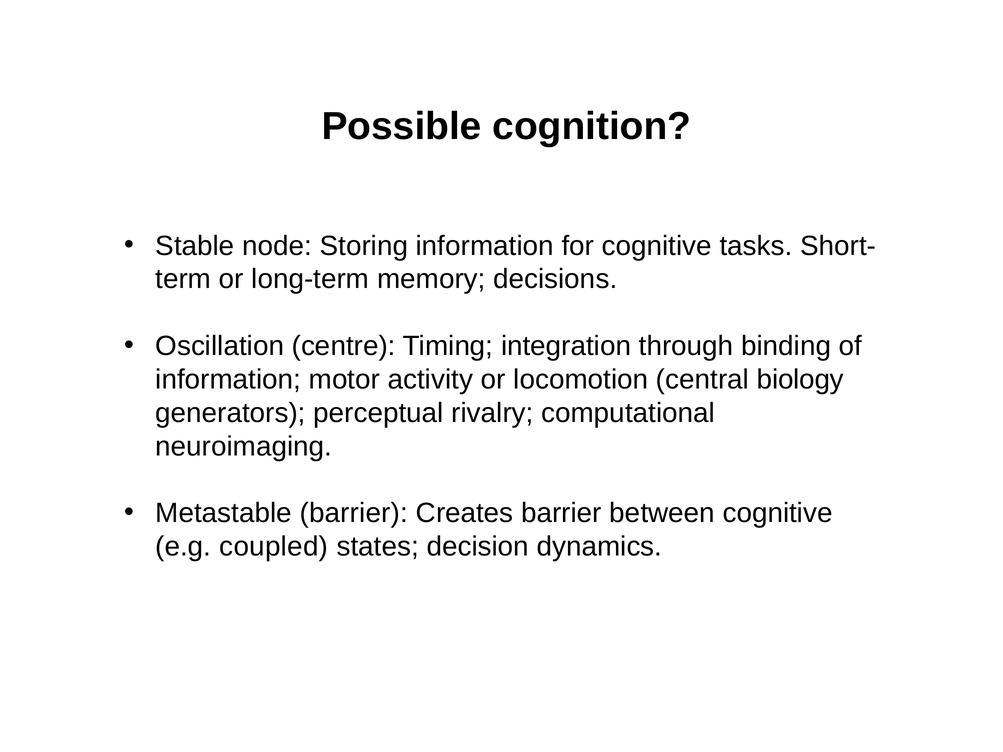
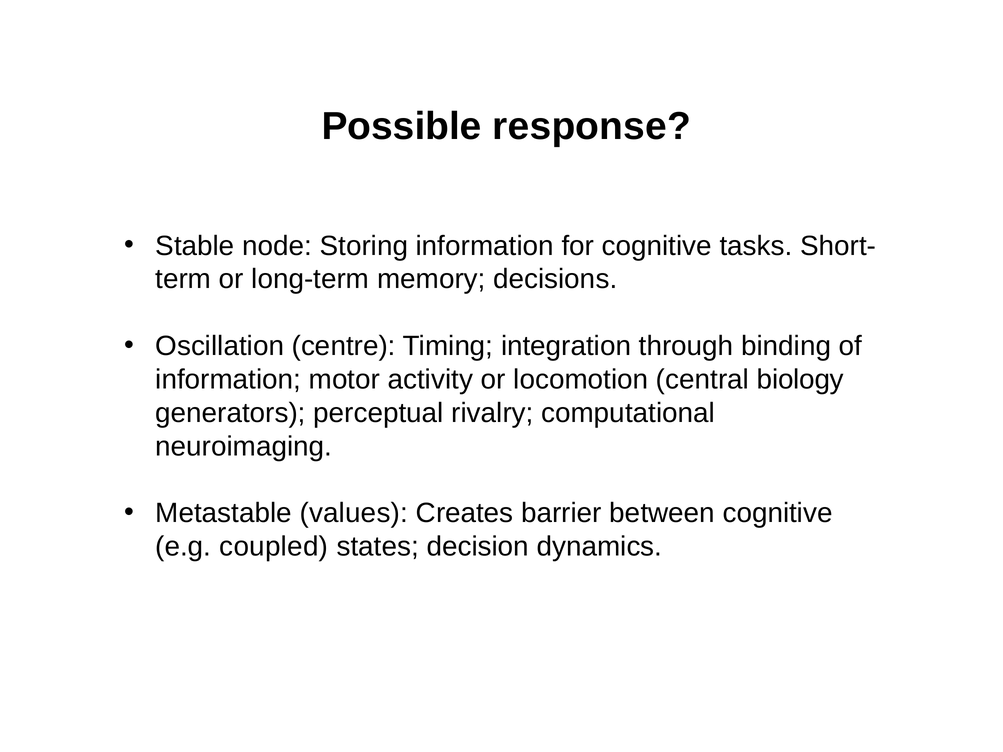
cognition: cognition -> response
Metastable barrier: barrier -> values
